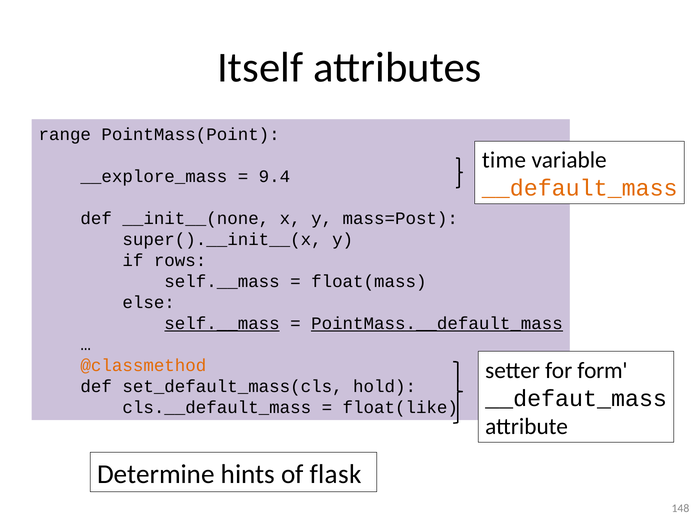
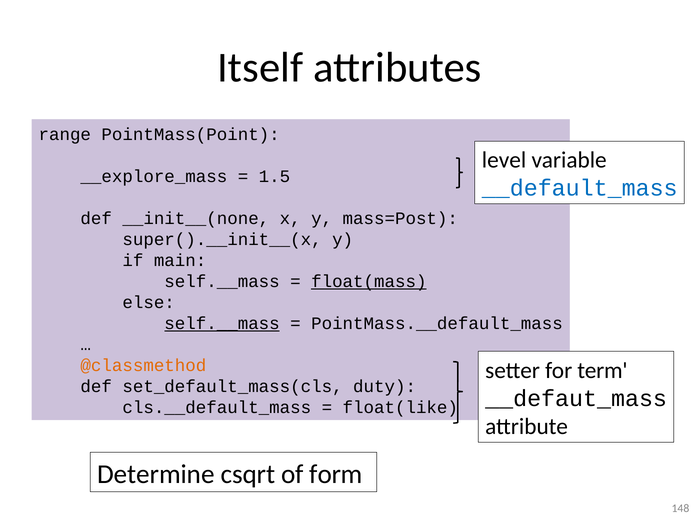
time: time -> level
9.4: 9.4 -> 1.5
__default_mass colour: orange -> blue
rows: rows -> main
float(mass underline: none -> present
PointMass.__default_mass underline: present -> none
form: form -> term
hold: hold -> duty
hints: hints -> csqrt
flask: flask -> form
